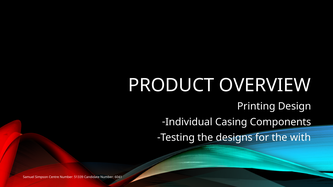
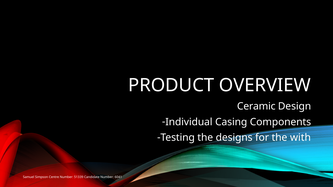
Printing: Printing -> Ceramic
